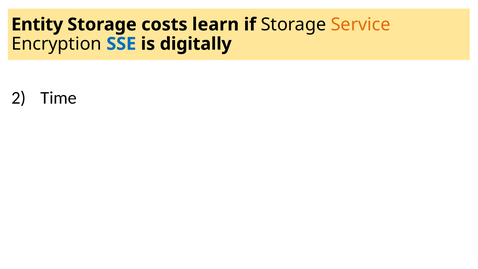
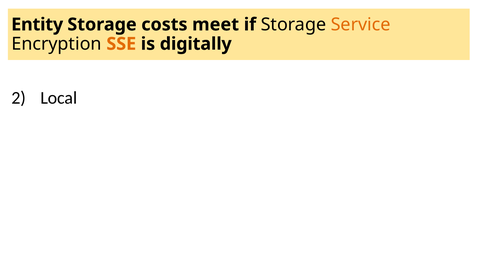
learn: learn -> meet
SSE colour: blue -> orange
Time: Time -> Local
